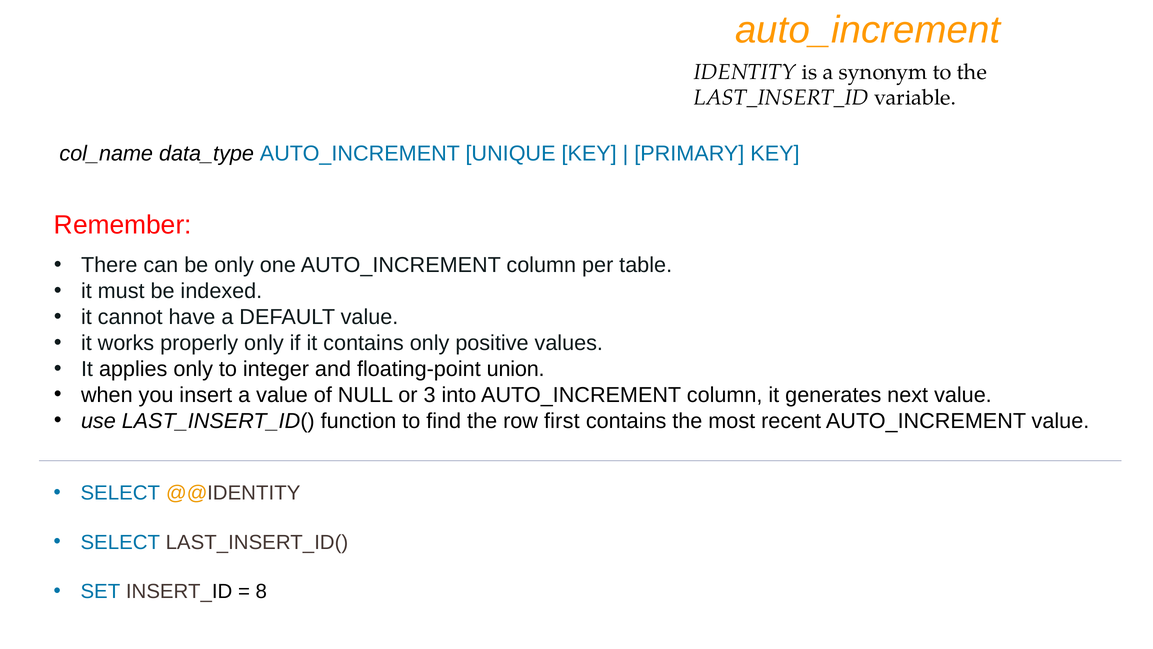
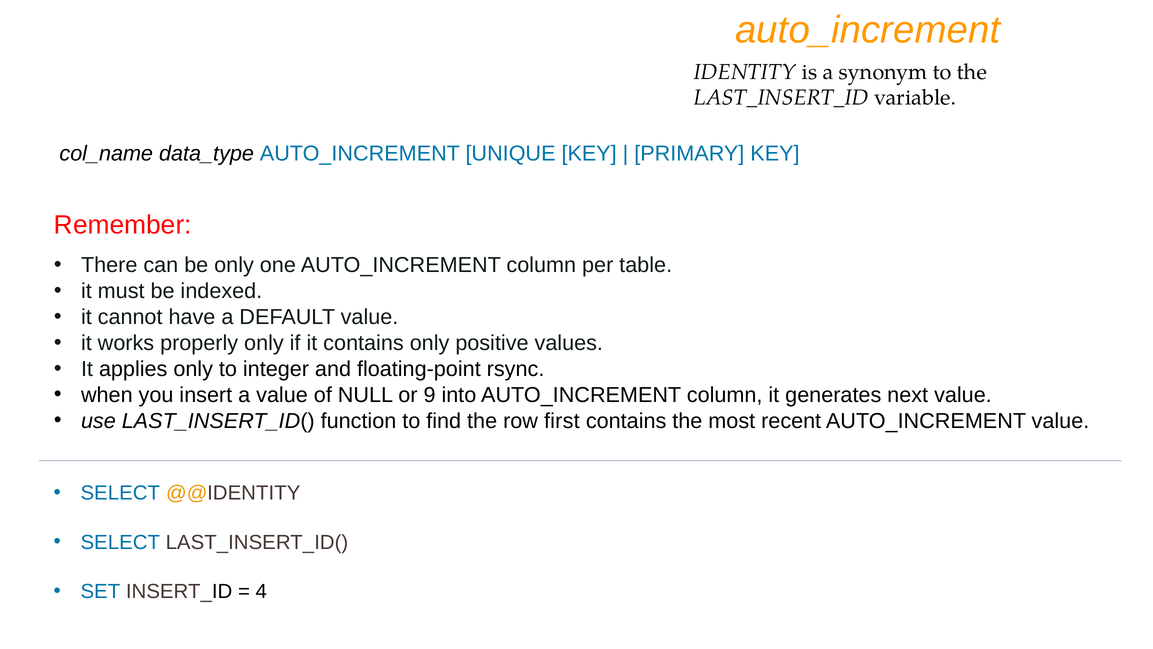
union: union -> rsync
3: 3 -> 9
8: 8 -> 4
